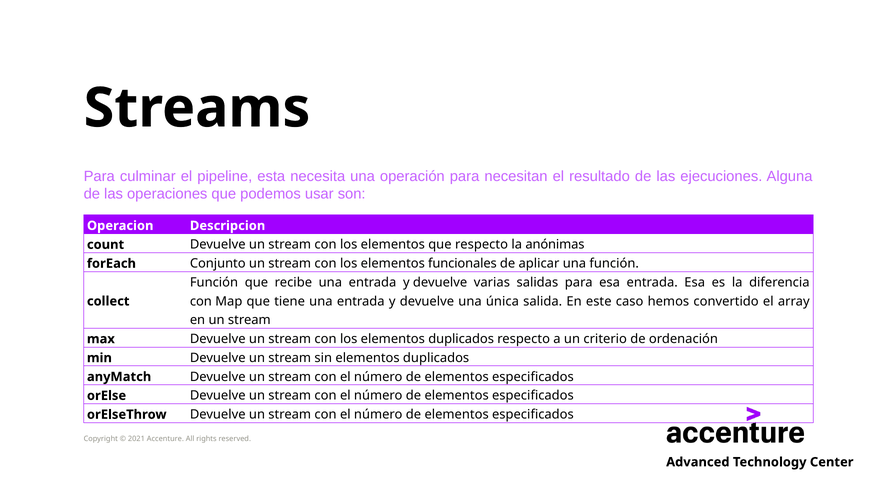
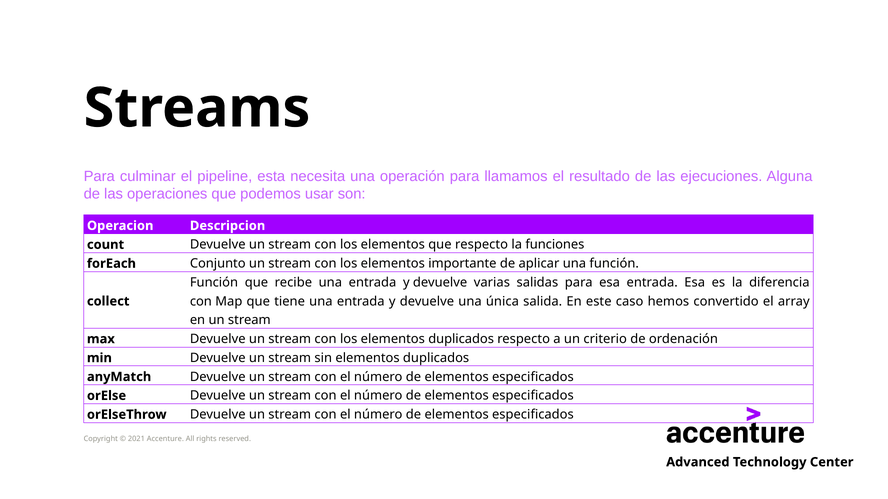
necesitan: necesitan -> llamamos
anónimas: anónimas -> funciones
funcionales: funcionales -> importante
